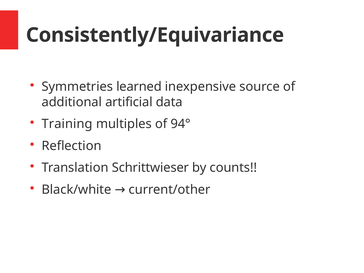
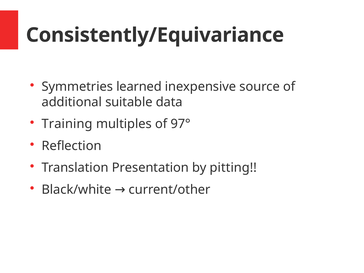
artificial: artificial -> suitable
94°: 94° -> 97°
Schrittwieser: Schrittwieser -> Presentation
counts: counts -> pitting
